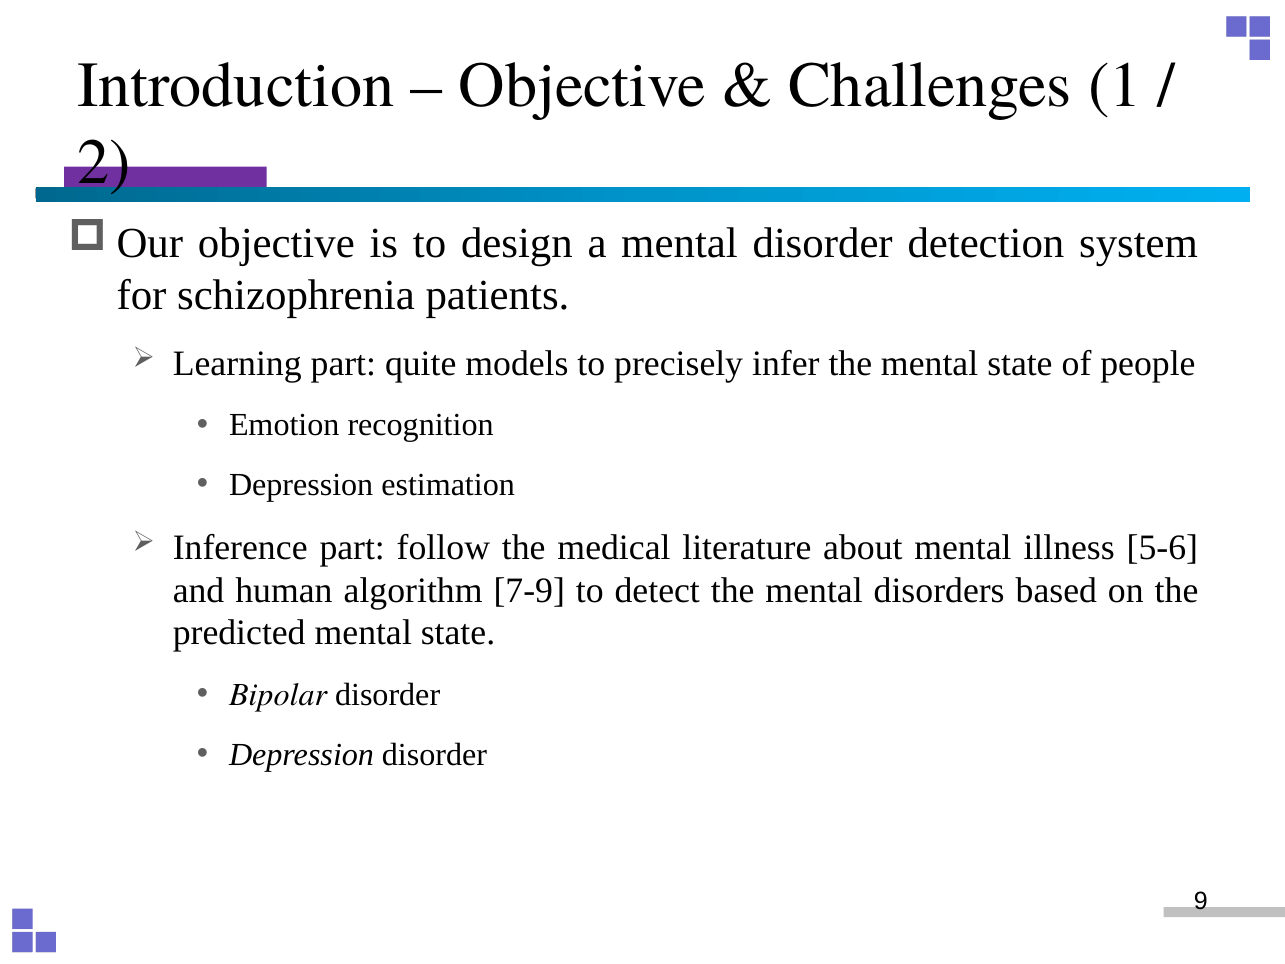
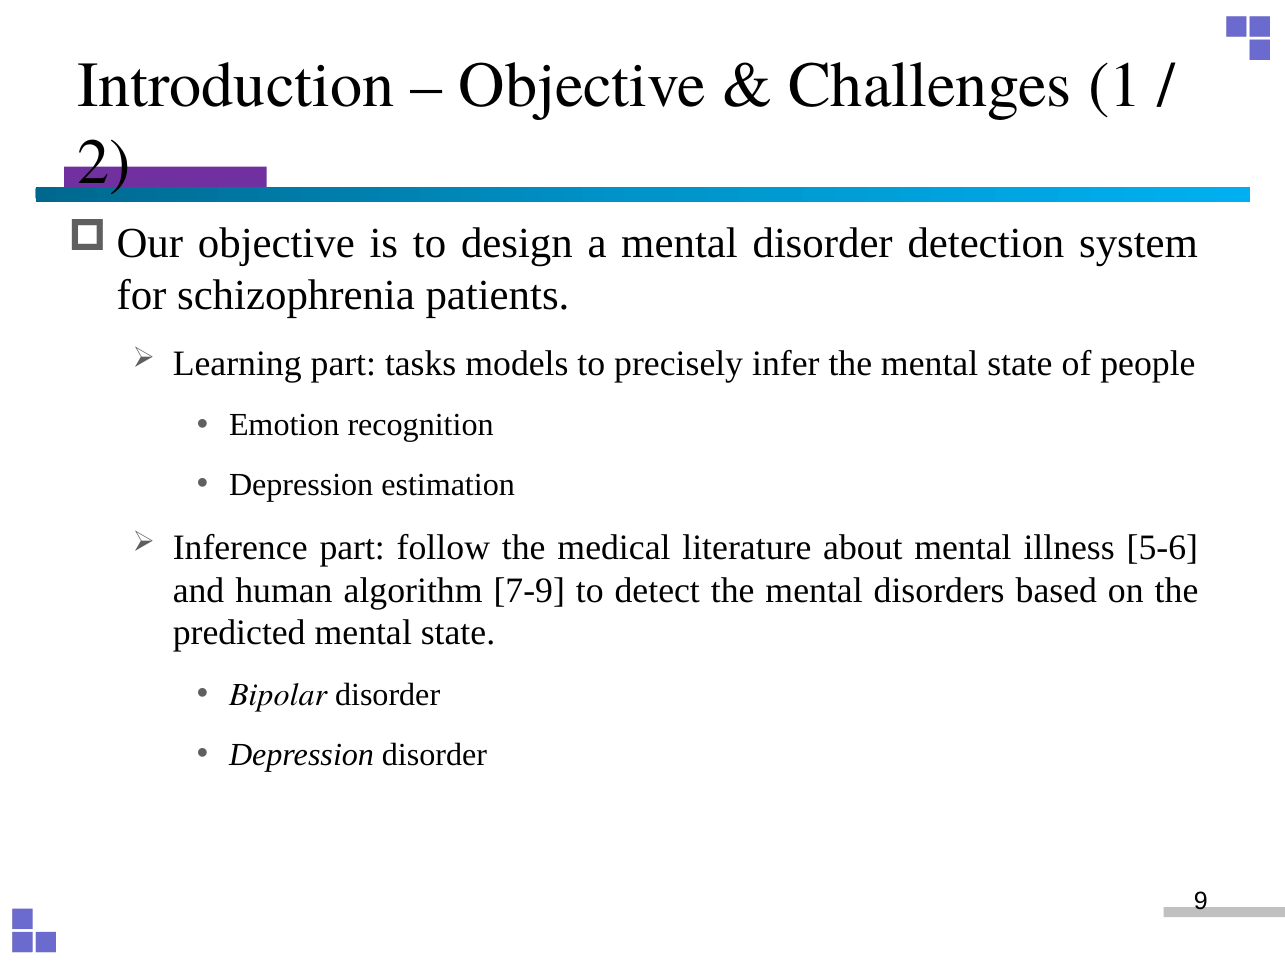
quite: quite -> tasks
